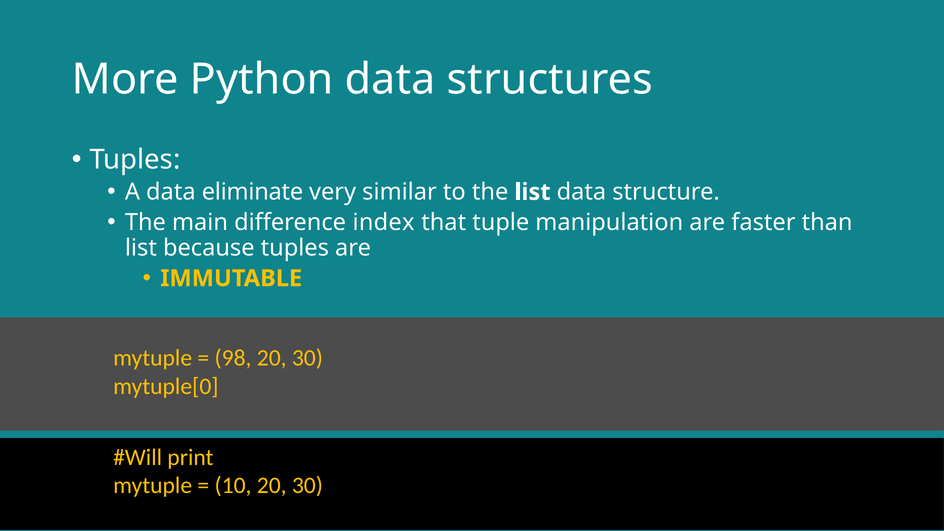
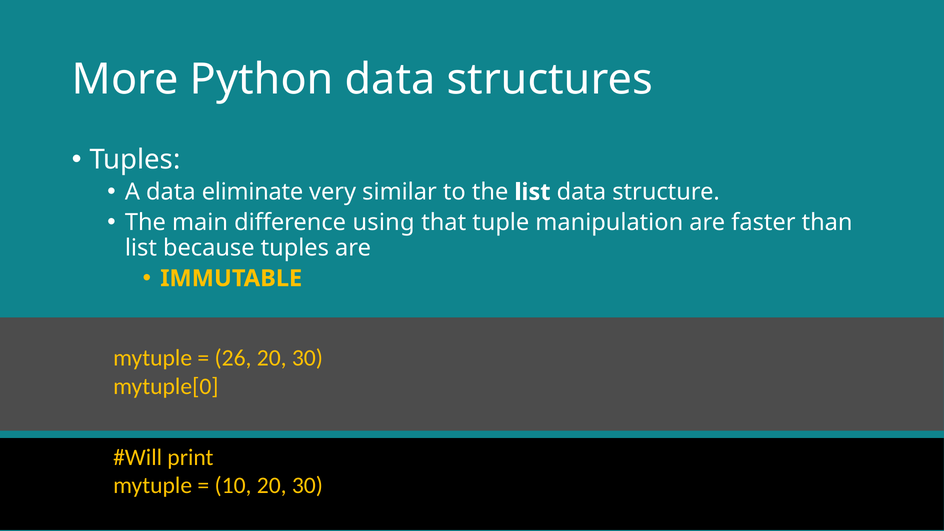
index: index -> using
98: 98 -> 26
